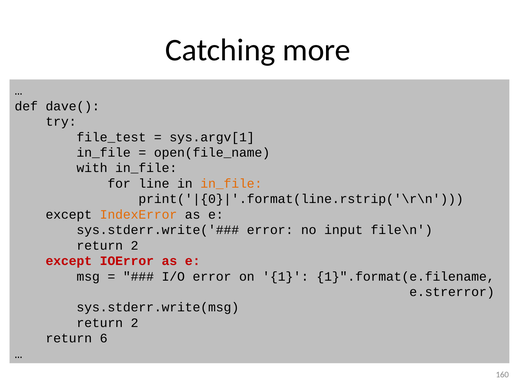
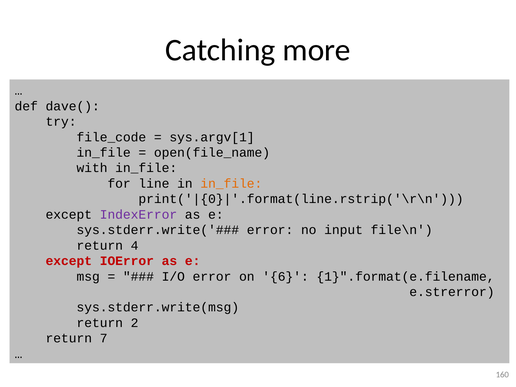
file_test: file_test -> file_code
IndexError colour: orange -> purple
2 at (135, 245): 2 -> 4
1: 1 -> 6
6: 6 -> 7
